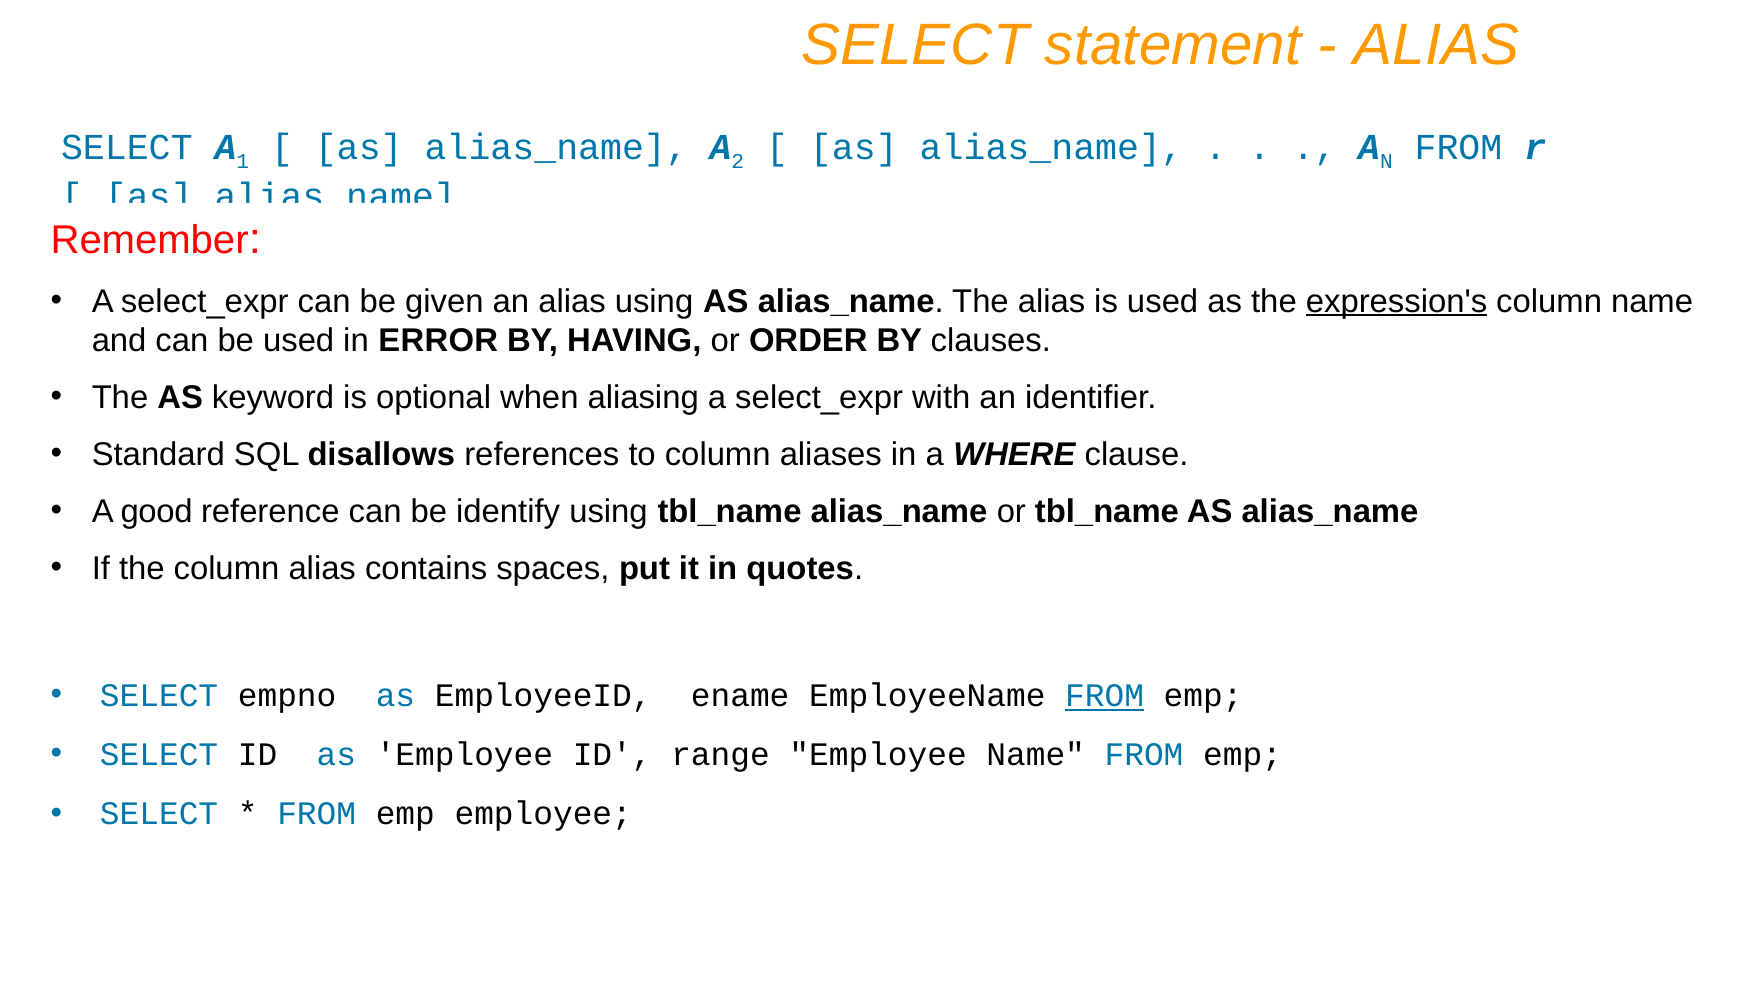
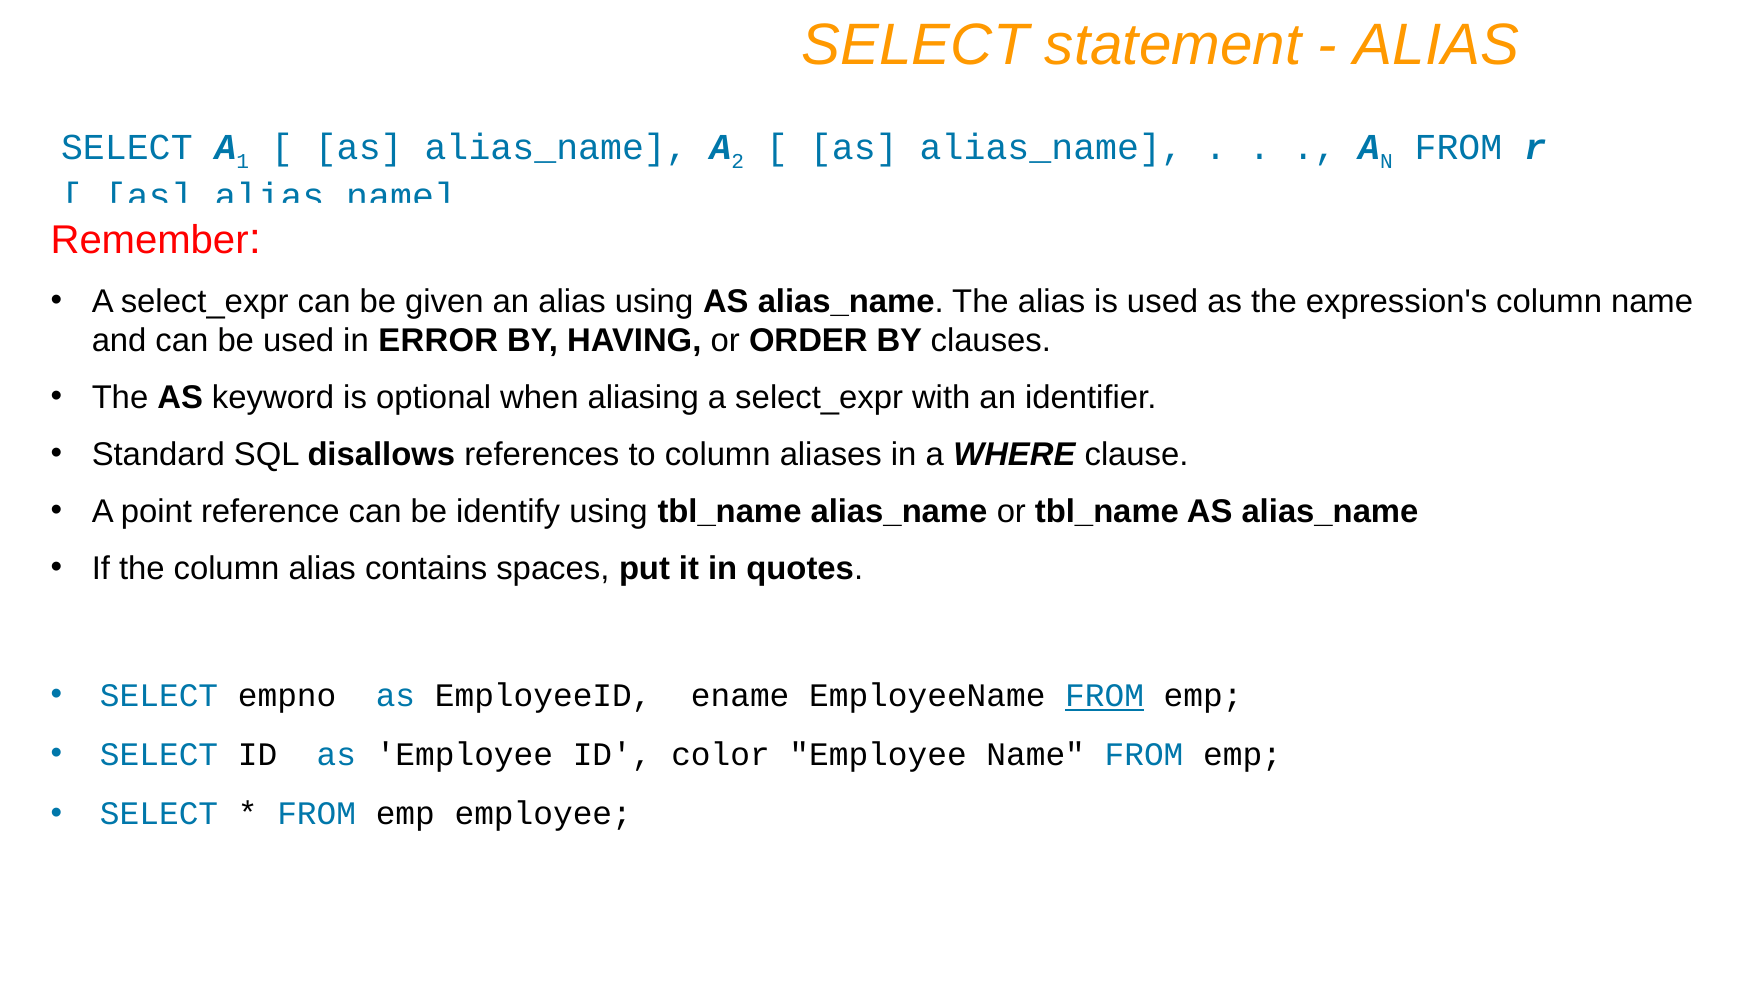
expression's underline: present -> none
good: good -> point
range: range -> color
